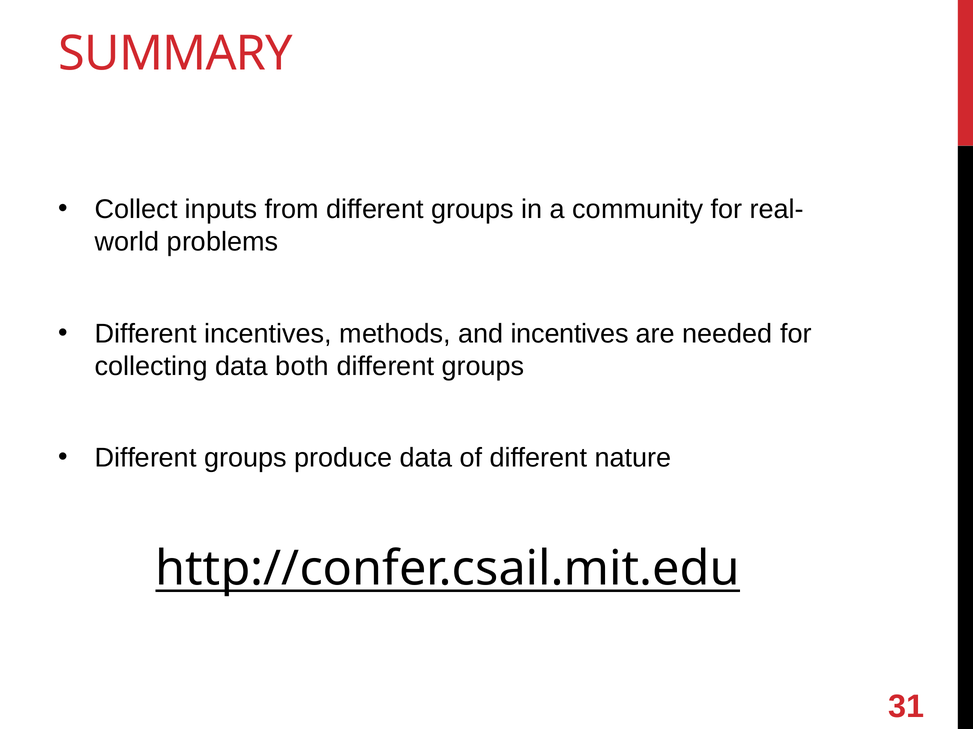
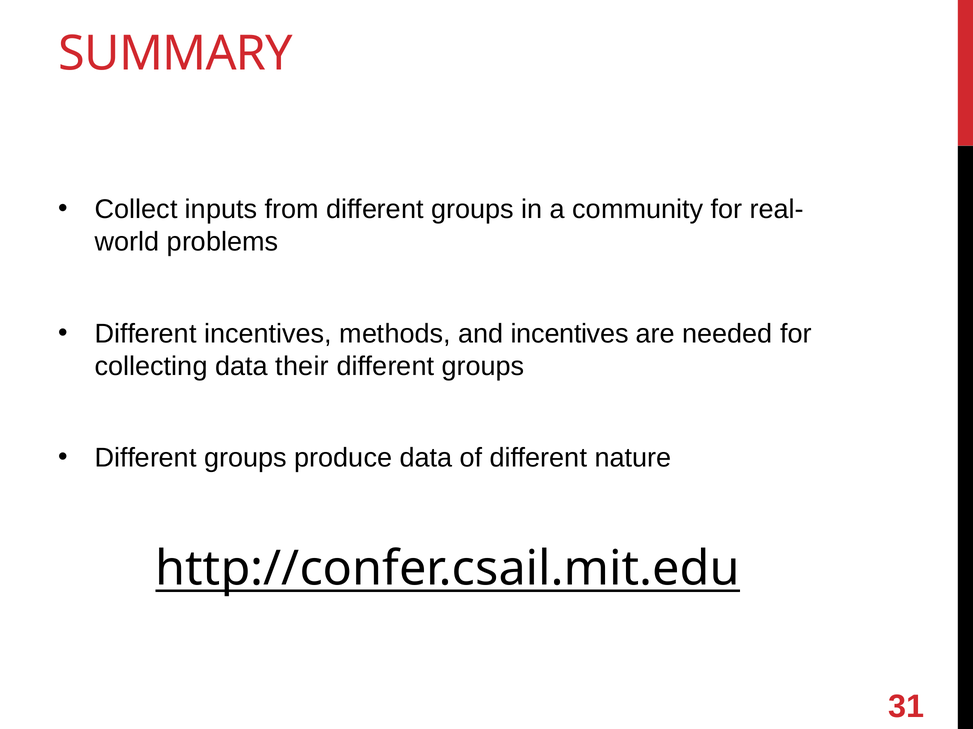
both: both -> their
